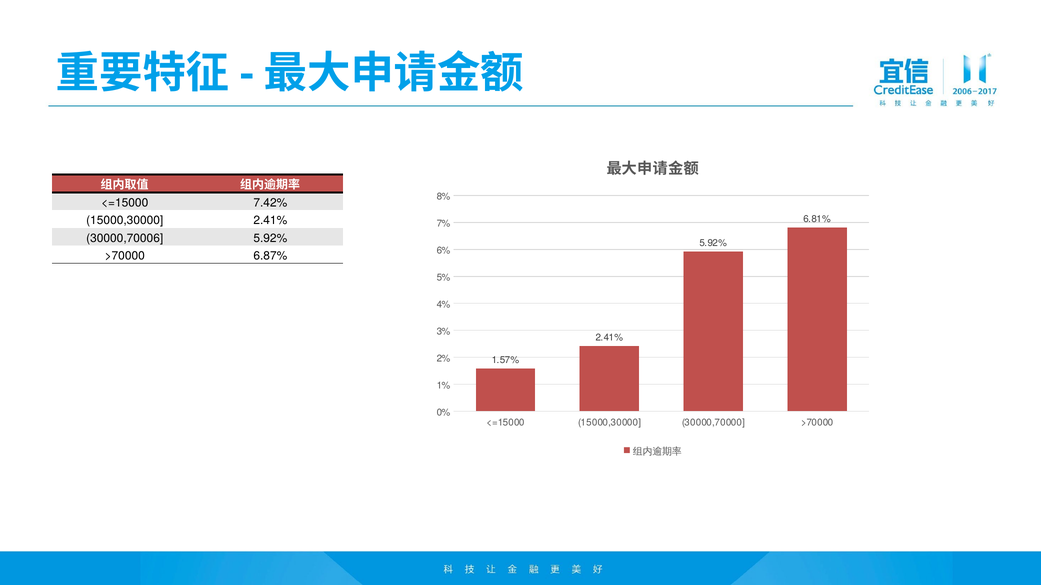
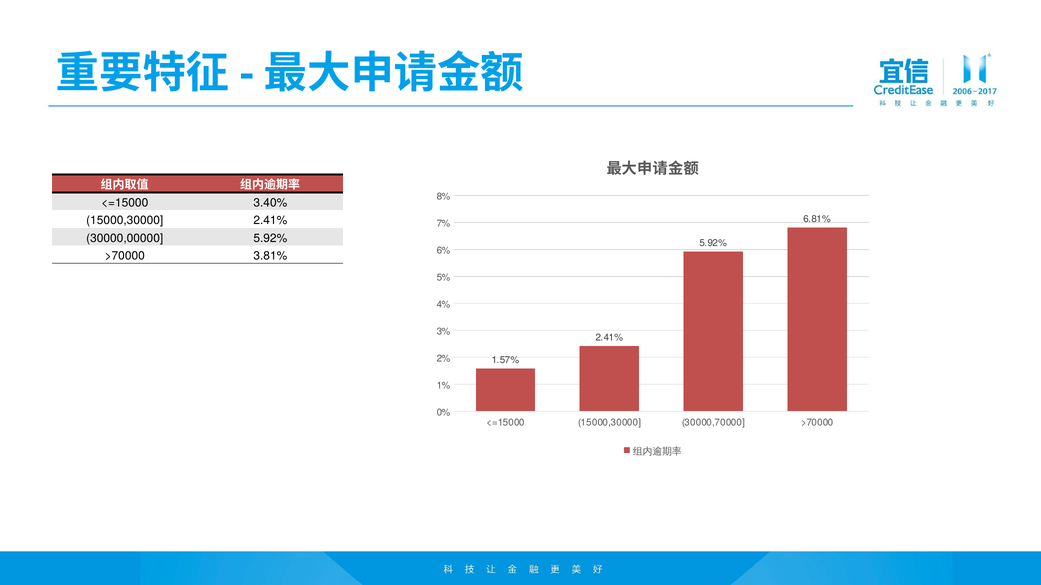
7.42%: 7.42% -> 3.40%
30000,70006: 30000,70006 -> 30000,00000
6.87%: 6.87% -> 3.81%
